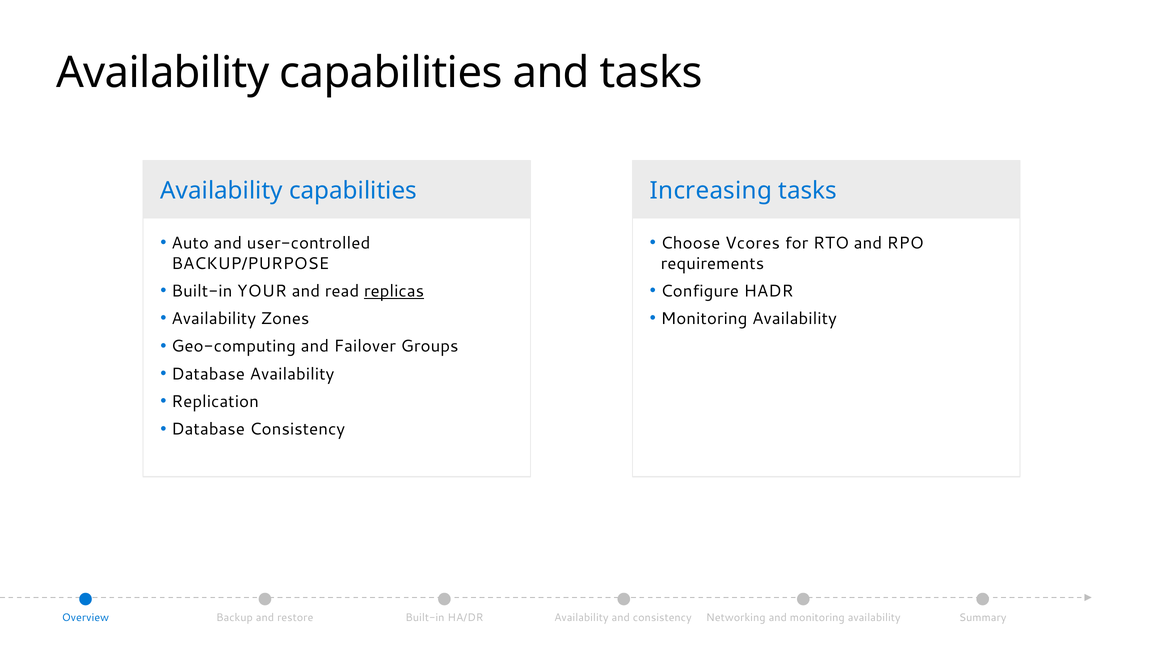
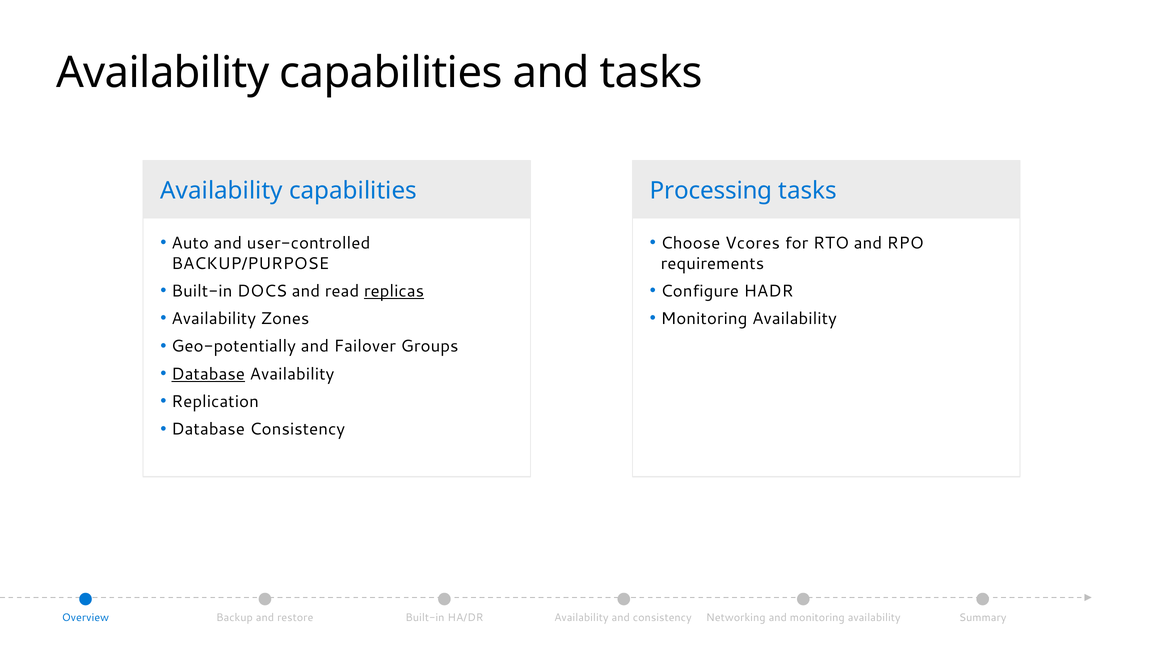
Increasing: Increasing -> Processing
YOUR: YOUR -> DOCS
Geo-computing: Geo-computing -> Geo-potentially
Database at (208, 374) underline: none -> present
